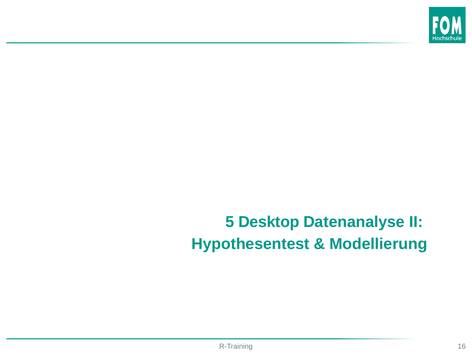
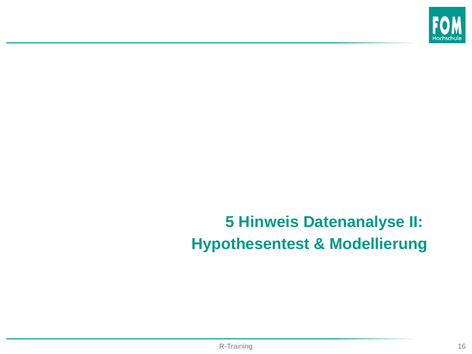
Desktop: Desktop -> Hinweis
